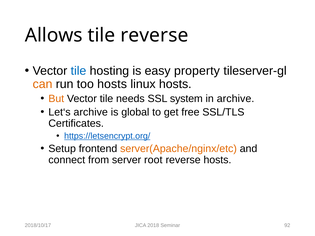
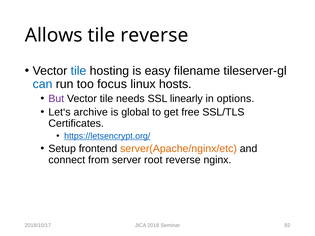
property: property -> filename
can colour: orange -> blue
too hosts: hosts -> focus
But colour: orange -> purple
system: system -> linearly
in archive: archive -> options
reverse hosts: hosts -> nginx
